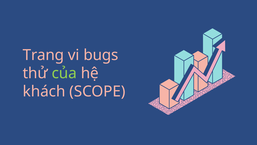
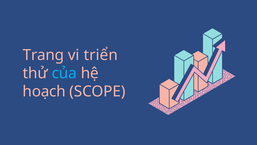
bugs: bugs -> triển
của colour: light green -> light blue
khách: khách -> hoạch
